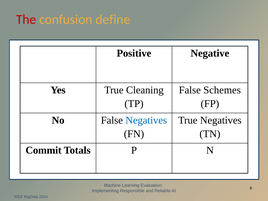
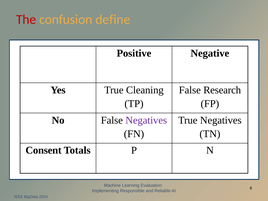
Schemes: Schemes -> Research
Negatives at (146, 120) colour: blue -> purple
Commit: Commit -> Consent
